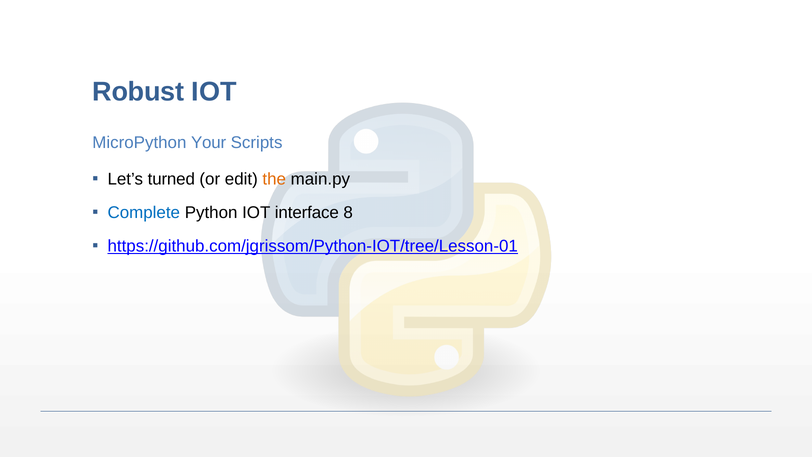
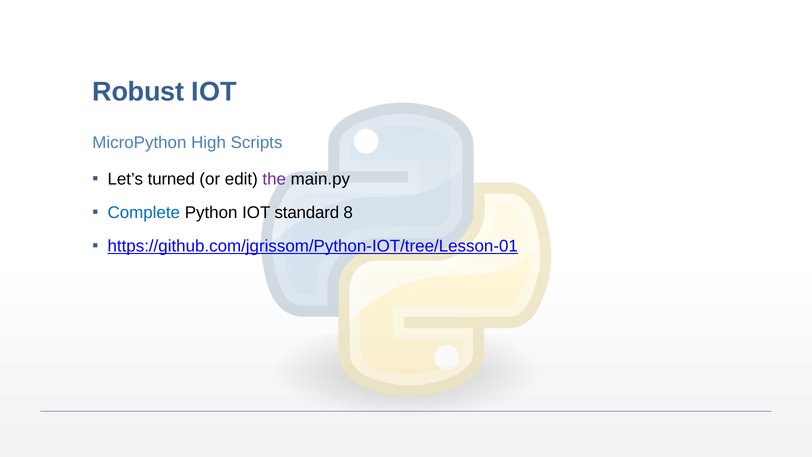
Your: Your -> High
the colour: orange -> purple
interface: interface -> standard
